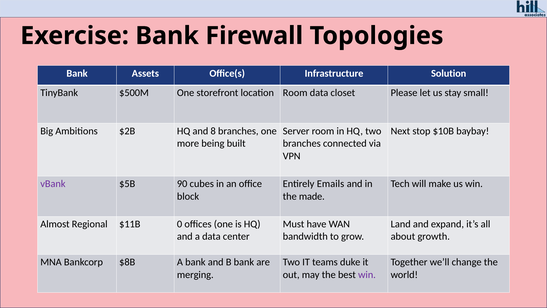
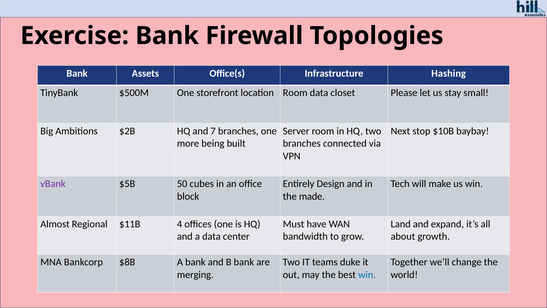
Solution: Solution -> Hashing
8: 8 -> 7
90: 90 -> 50
Emails: Emails -> Design
0: 0 -> 4
win at (367, 274) colour: purple -> blue
